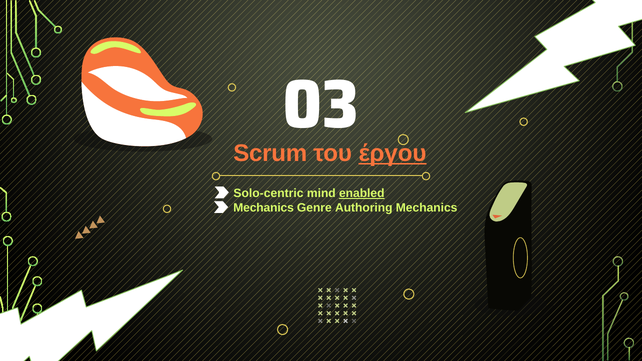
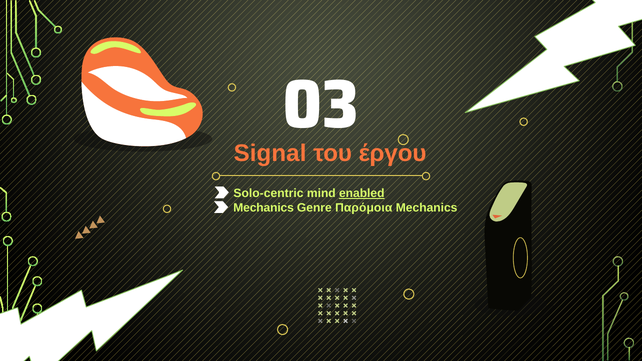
Scrum: Scrum -> Signal
έργου underline: present -> none
Authoring: Authoring -> Παρόμοια
